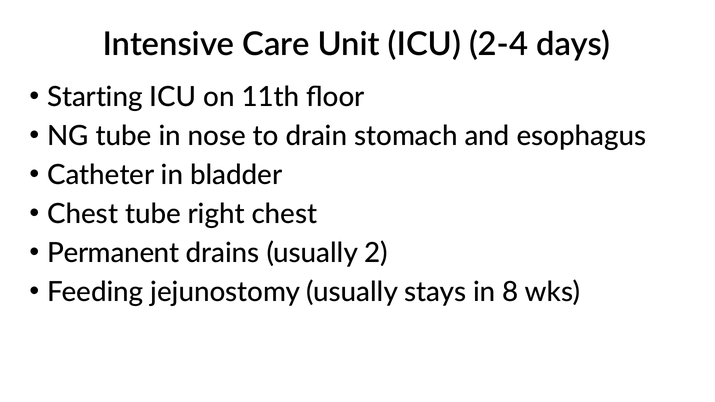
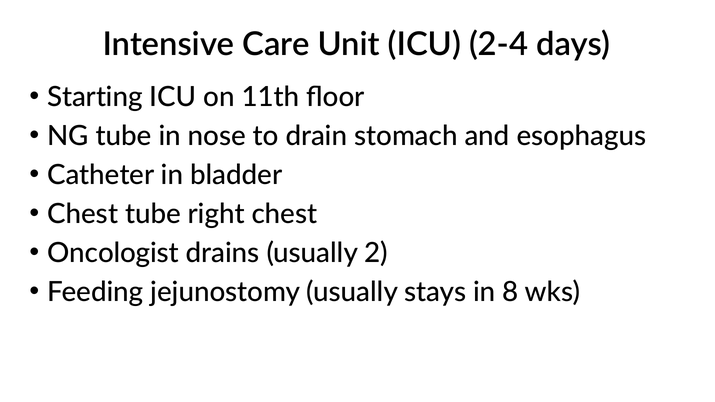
Permanent: Permanent -> Oncologist
